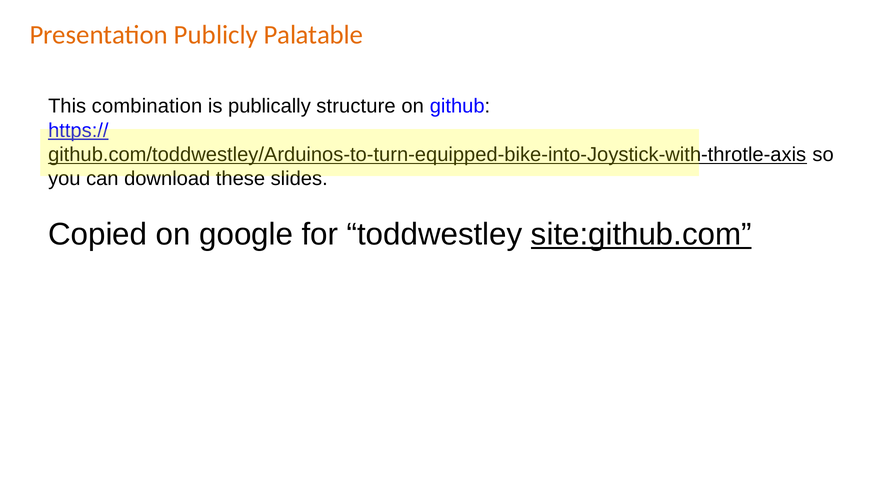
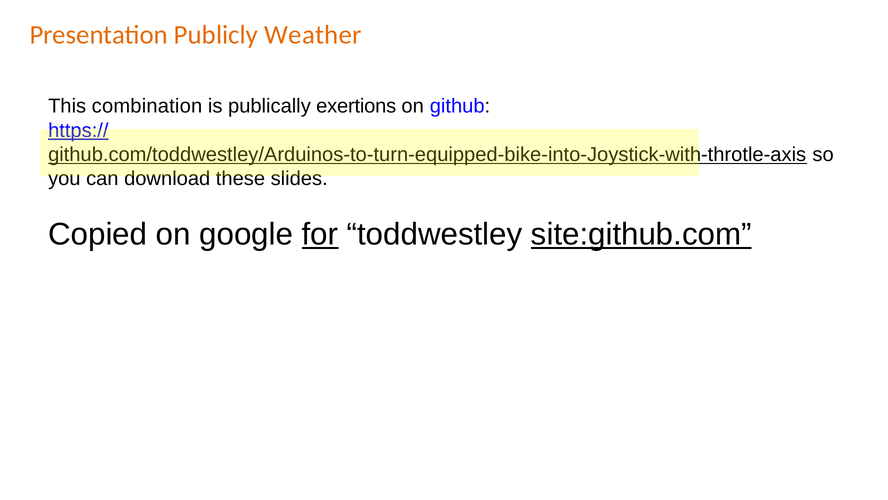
Palatable: Palatable -> Weather
structure: structure -> exertions
for underline: none -> present
